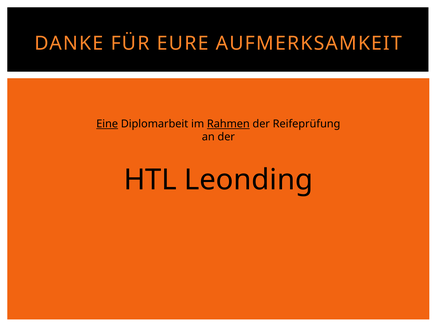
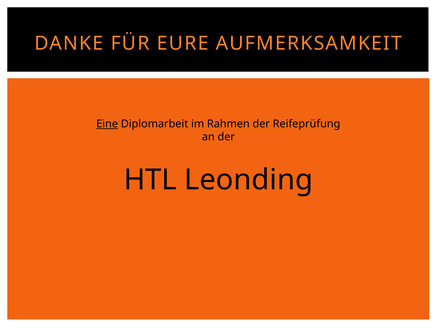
Rahmen underline: present -> none
